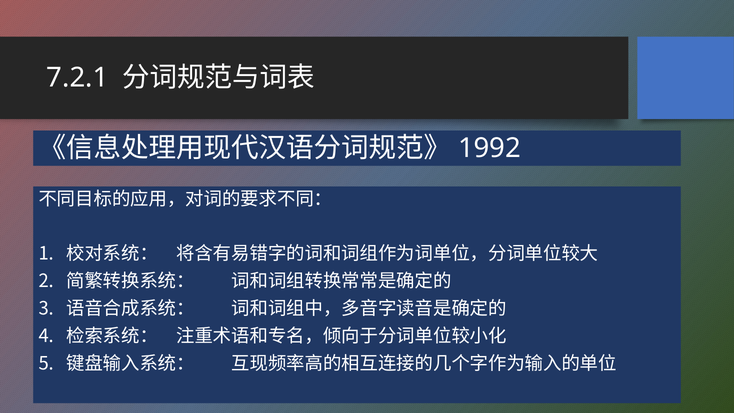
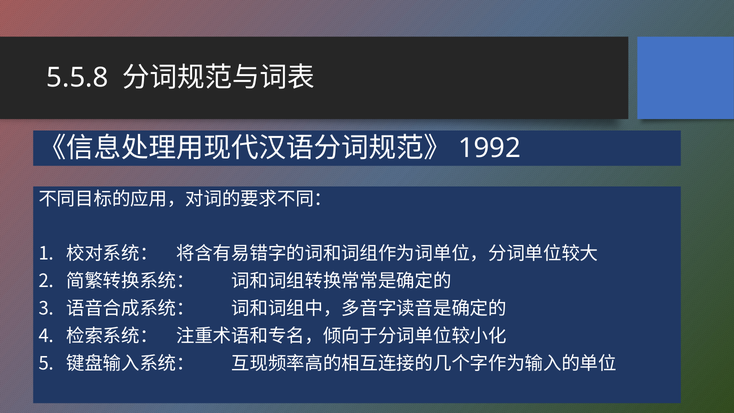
7.2.1: 7.2.1 -> 5.5.8
